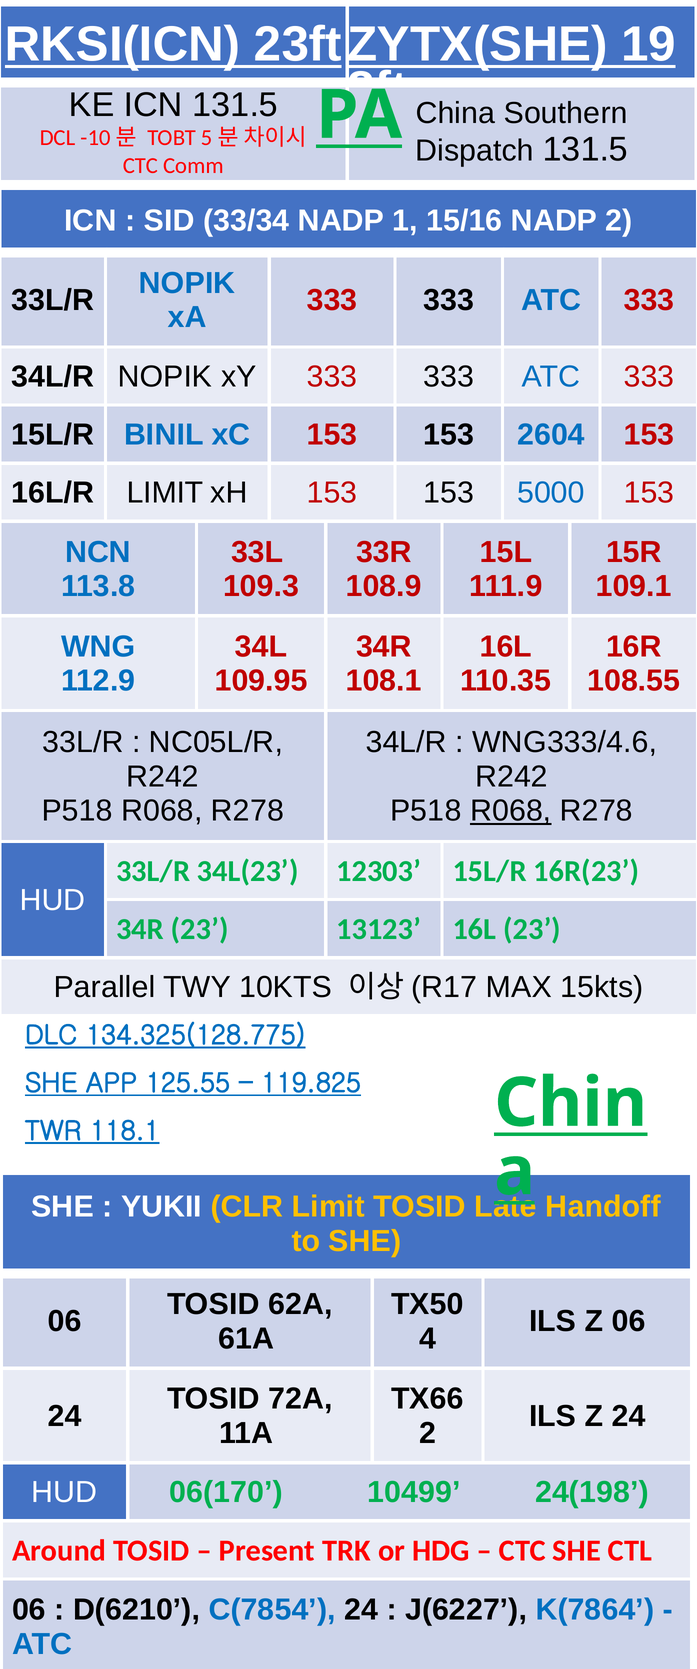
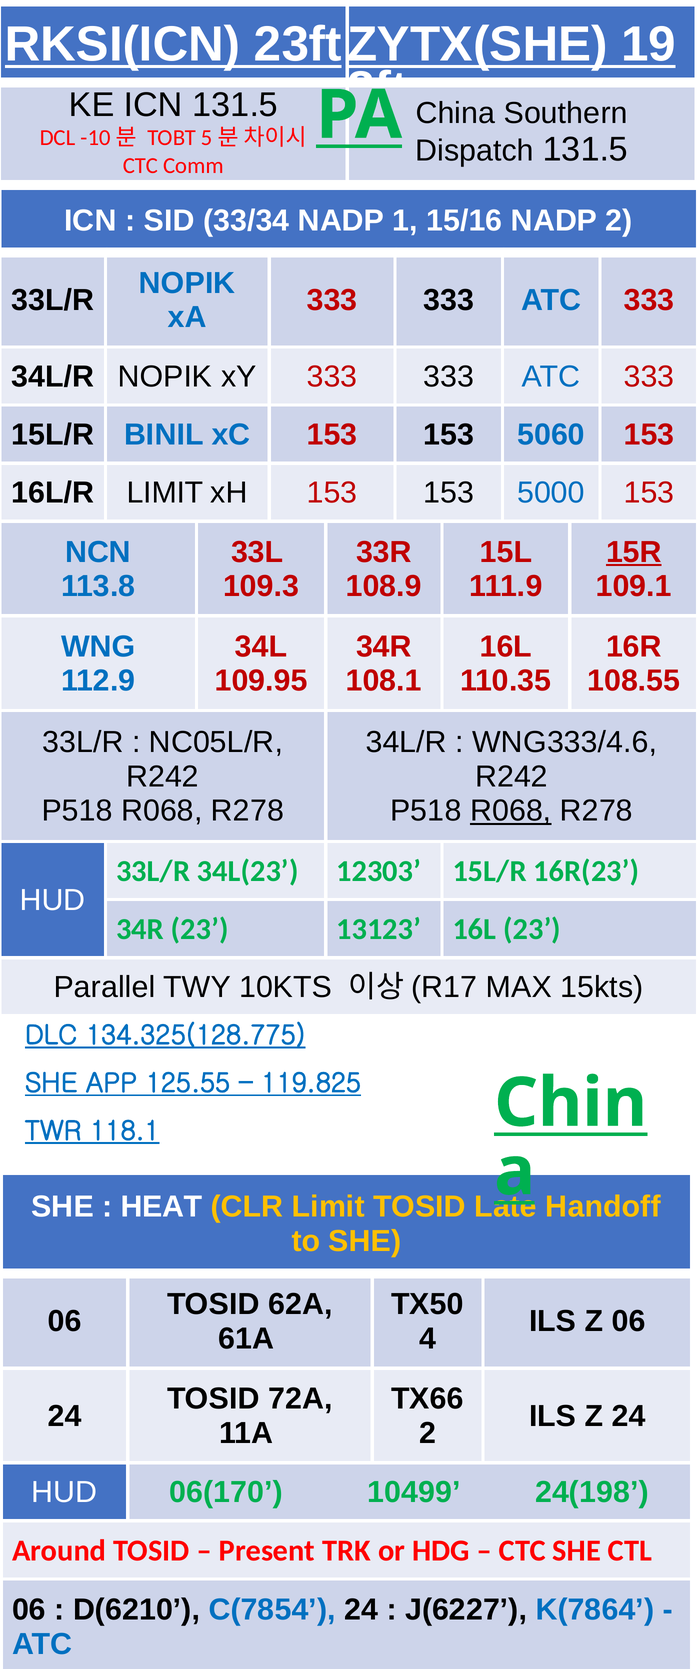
2604: 2604 -> 5060
15R underline: none -> present
YUKII: YUKII -> HEAT
